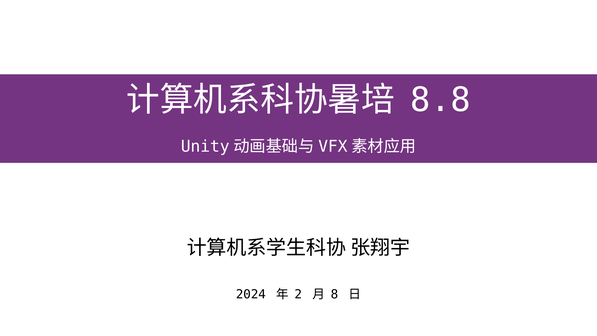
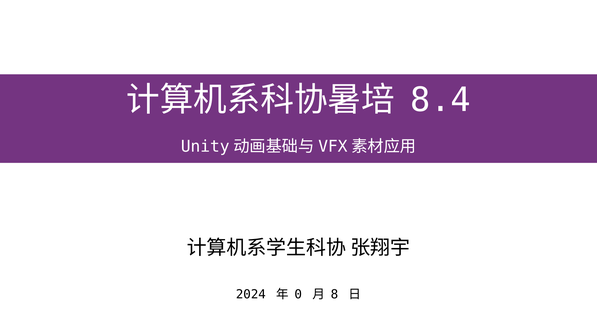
8.8: 8.8 -> 8.4
2: 2 -> 0
